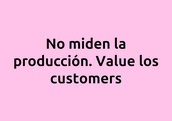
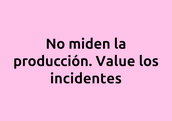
customers: customers -> incidentes
